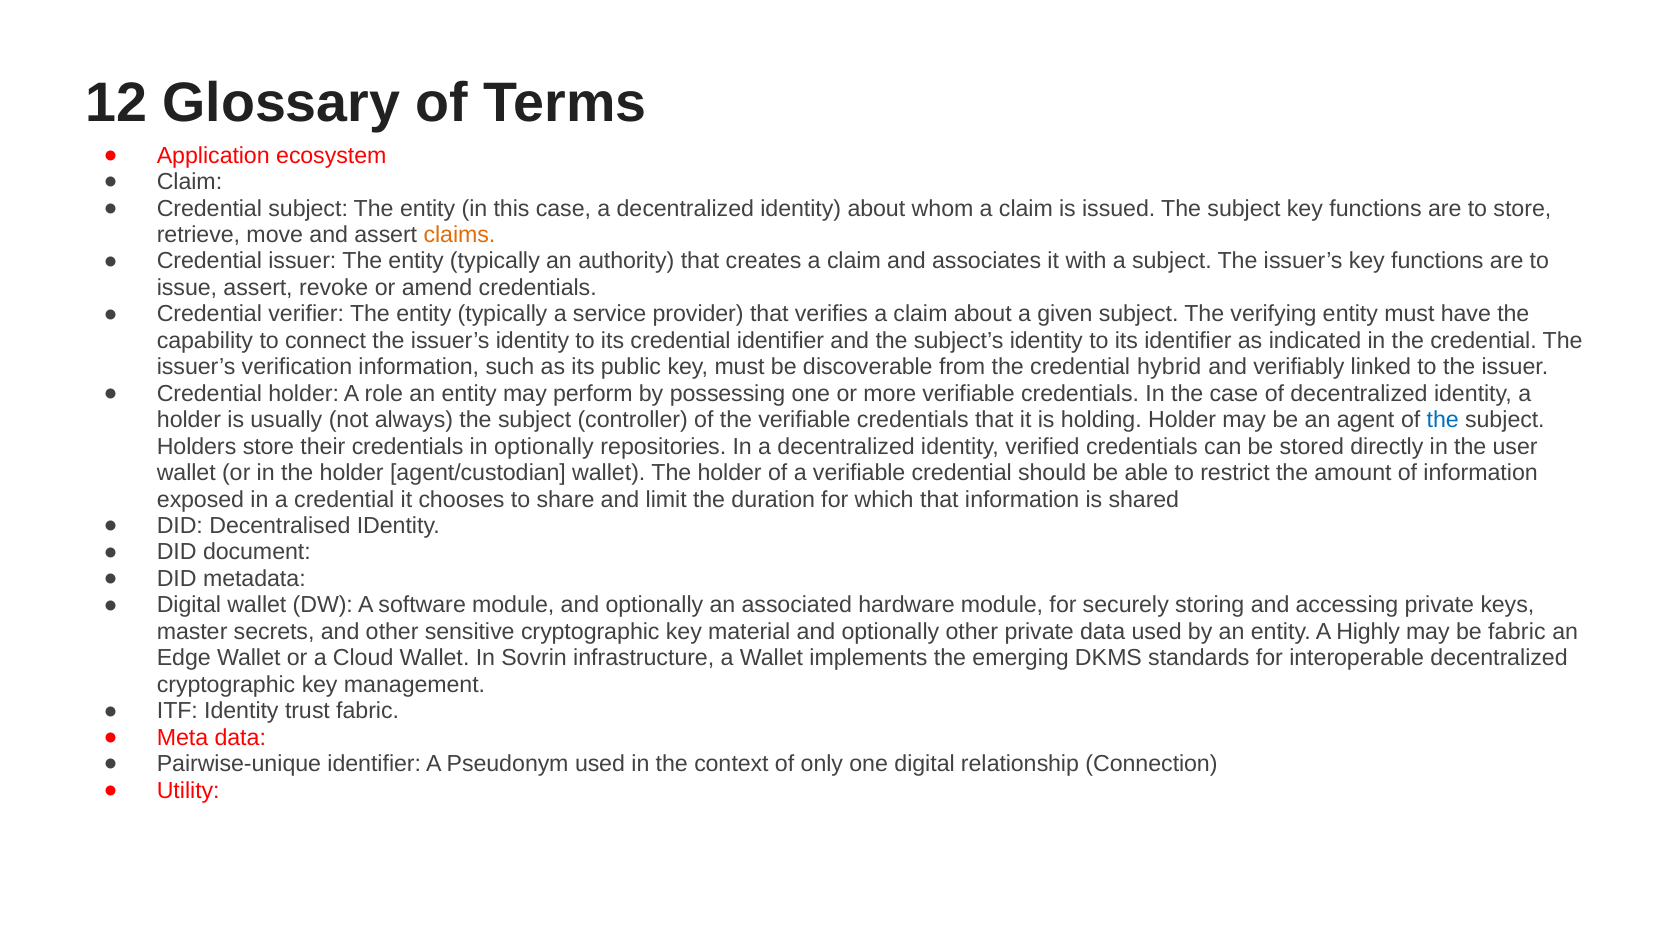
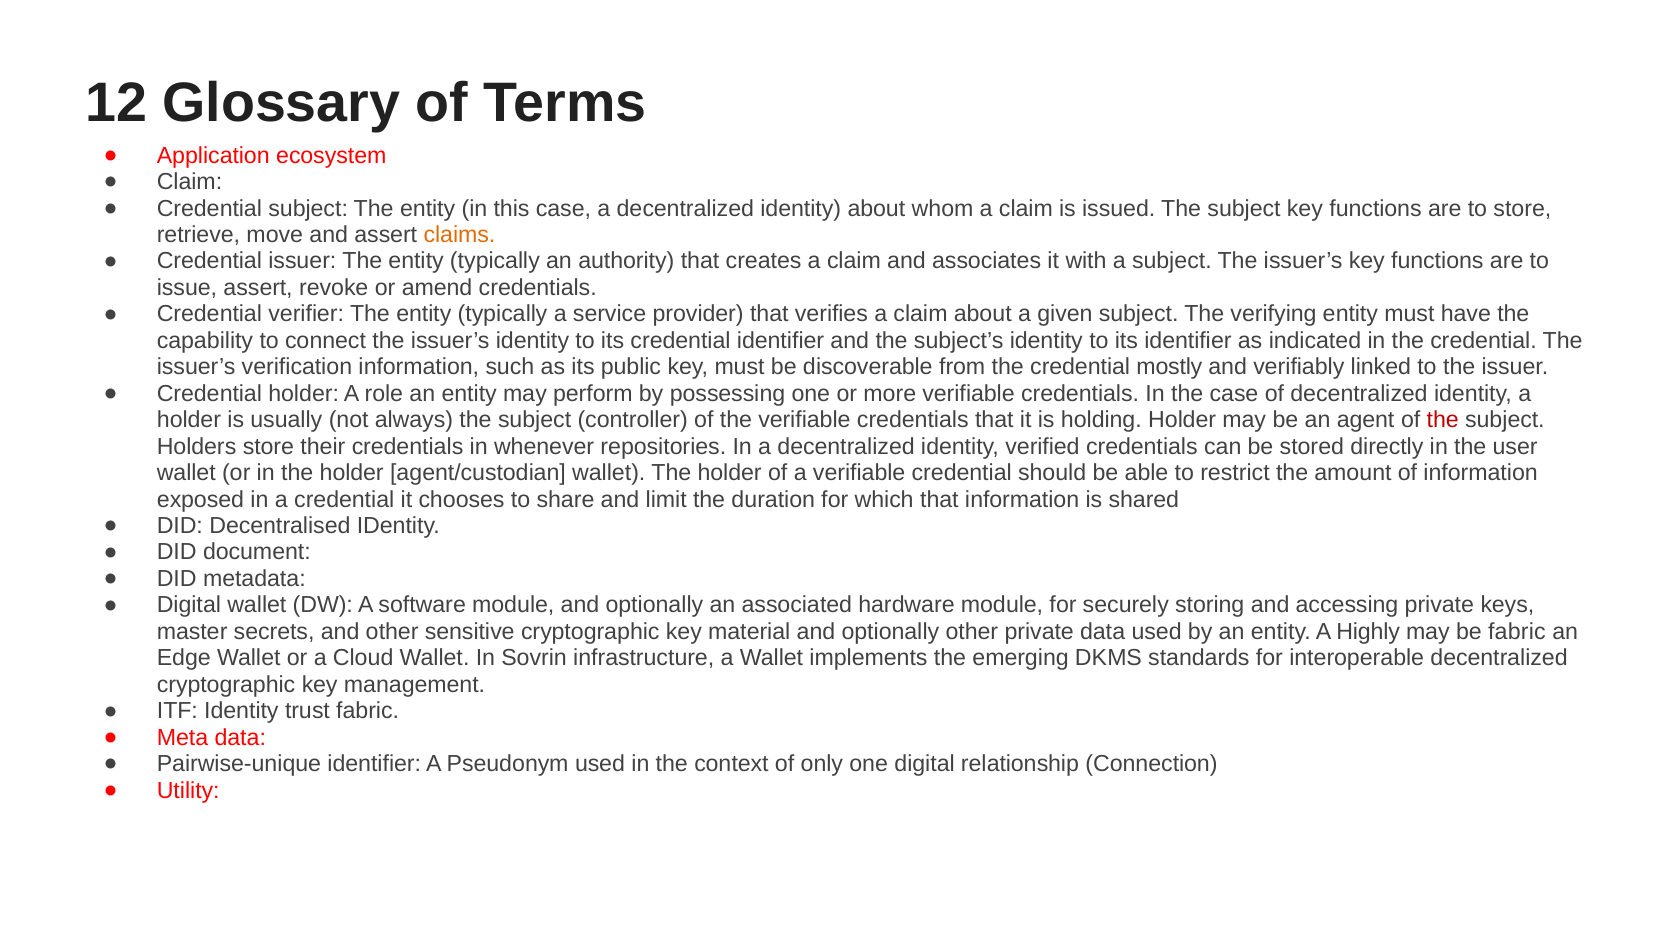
hybrid: hybrid -> mostly
the at (1443, 420) colour: blue -> red
in optionally: optionally -> whenever
